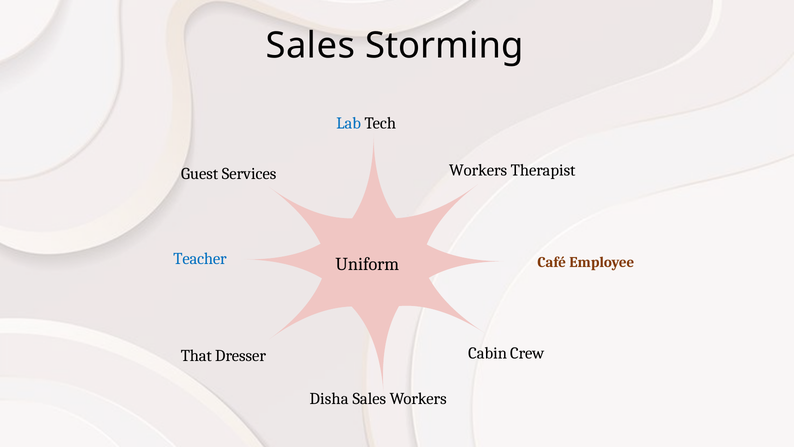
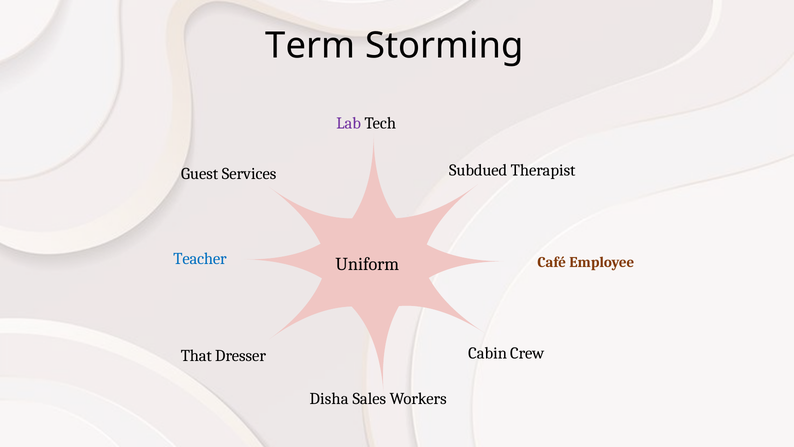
Sales at (310, 46): Sales -> Term
Lab colour: blue -> purple
Workers at (478, 170): Workers -> Subdued
